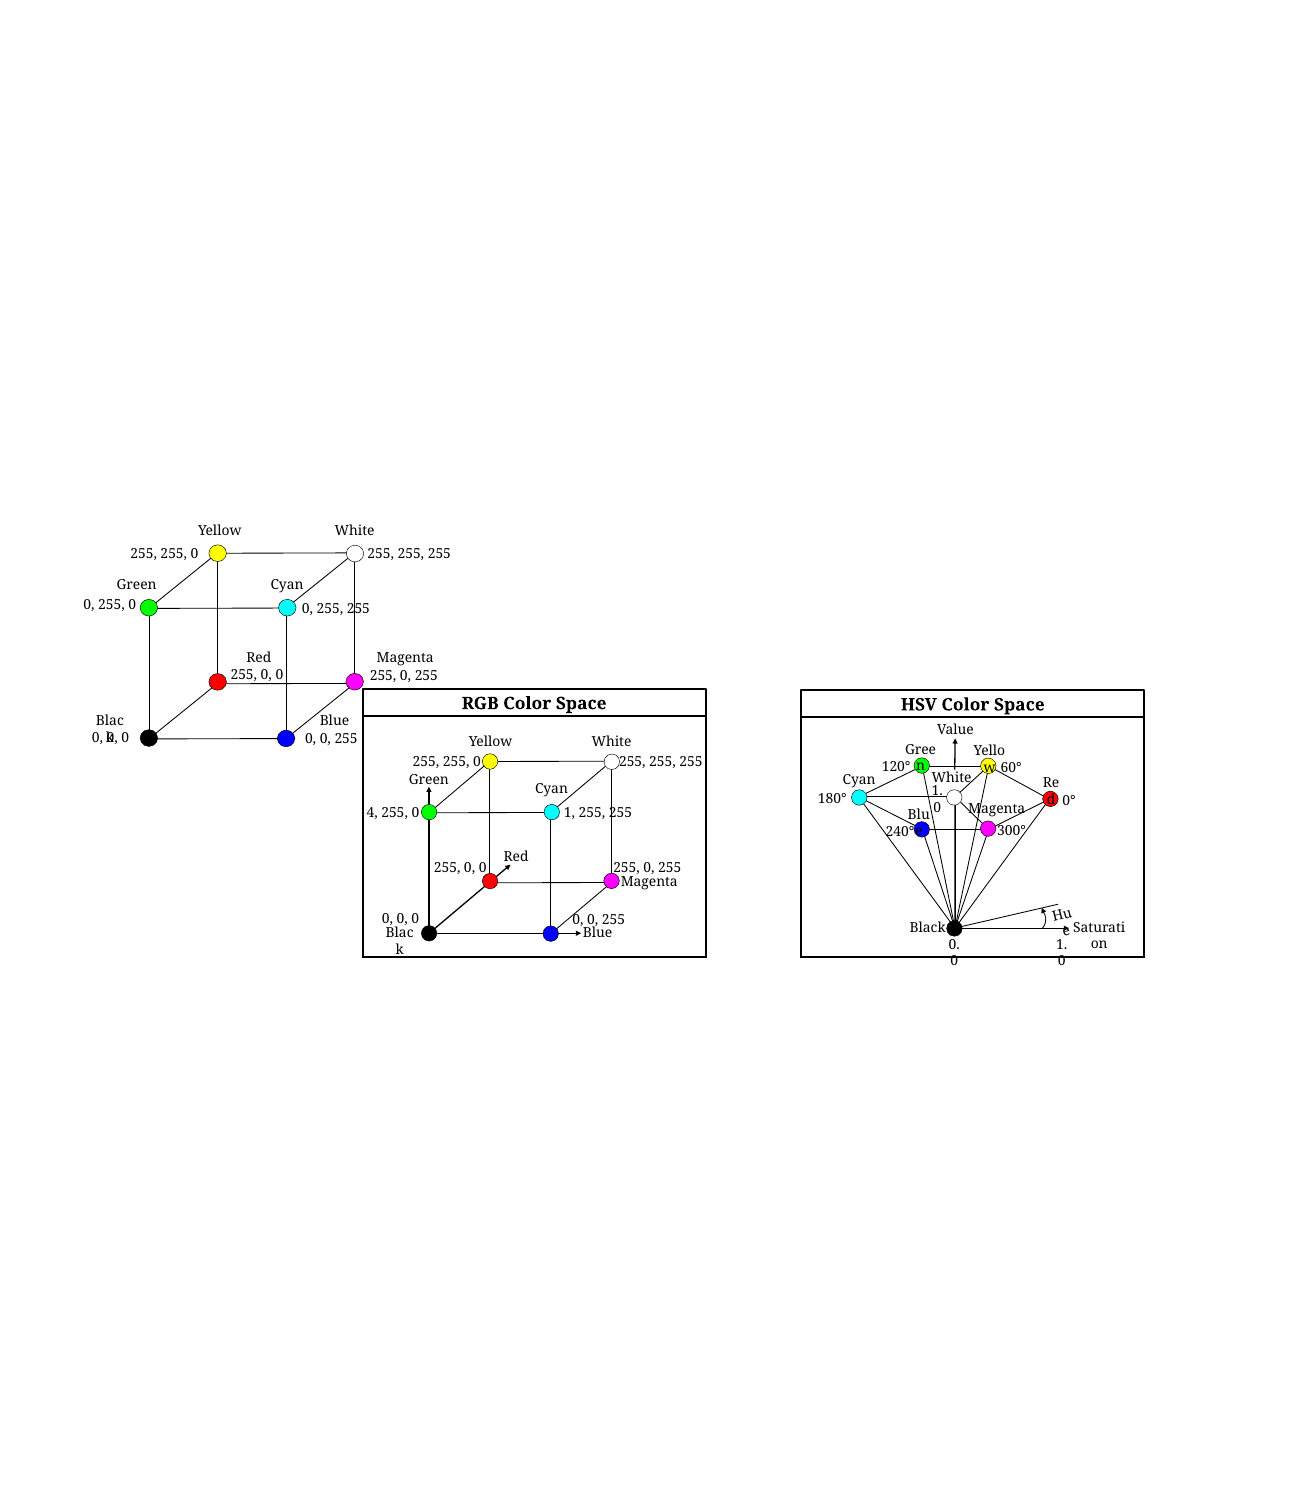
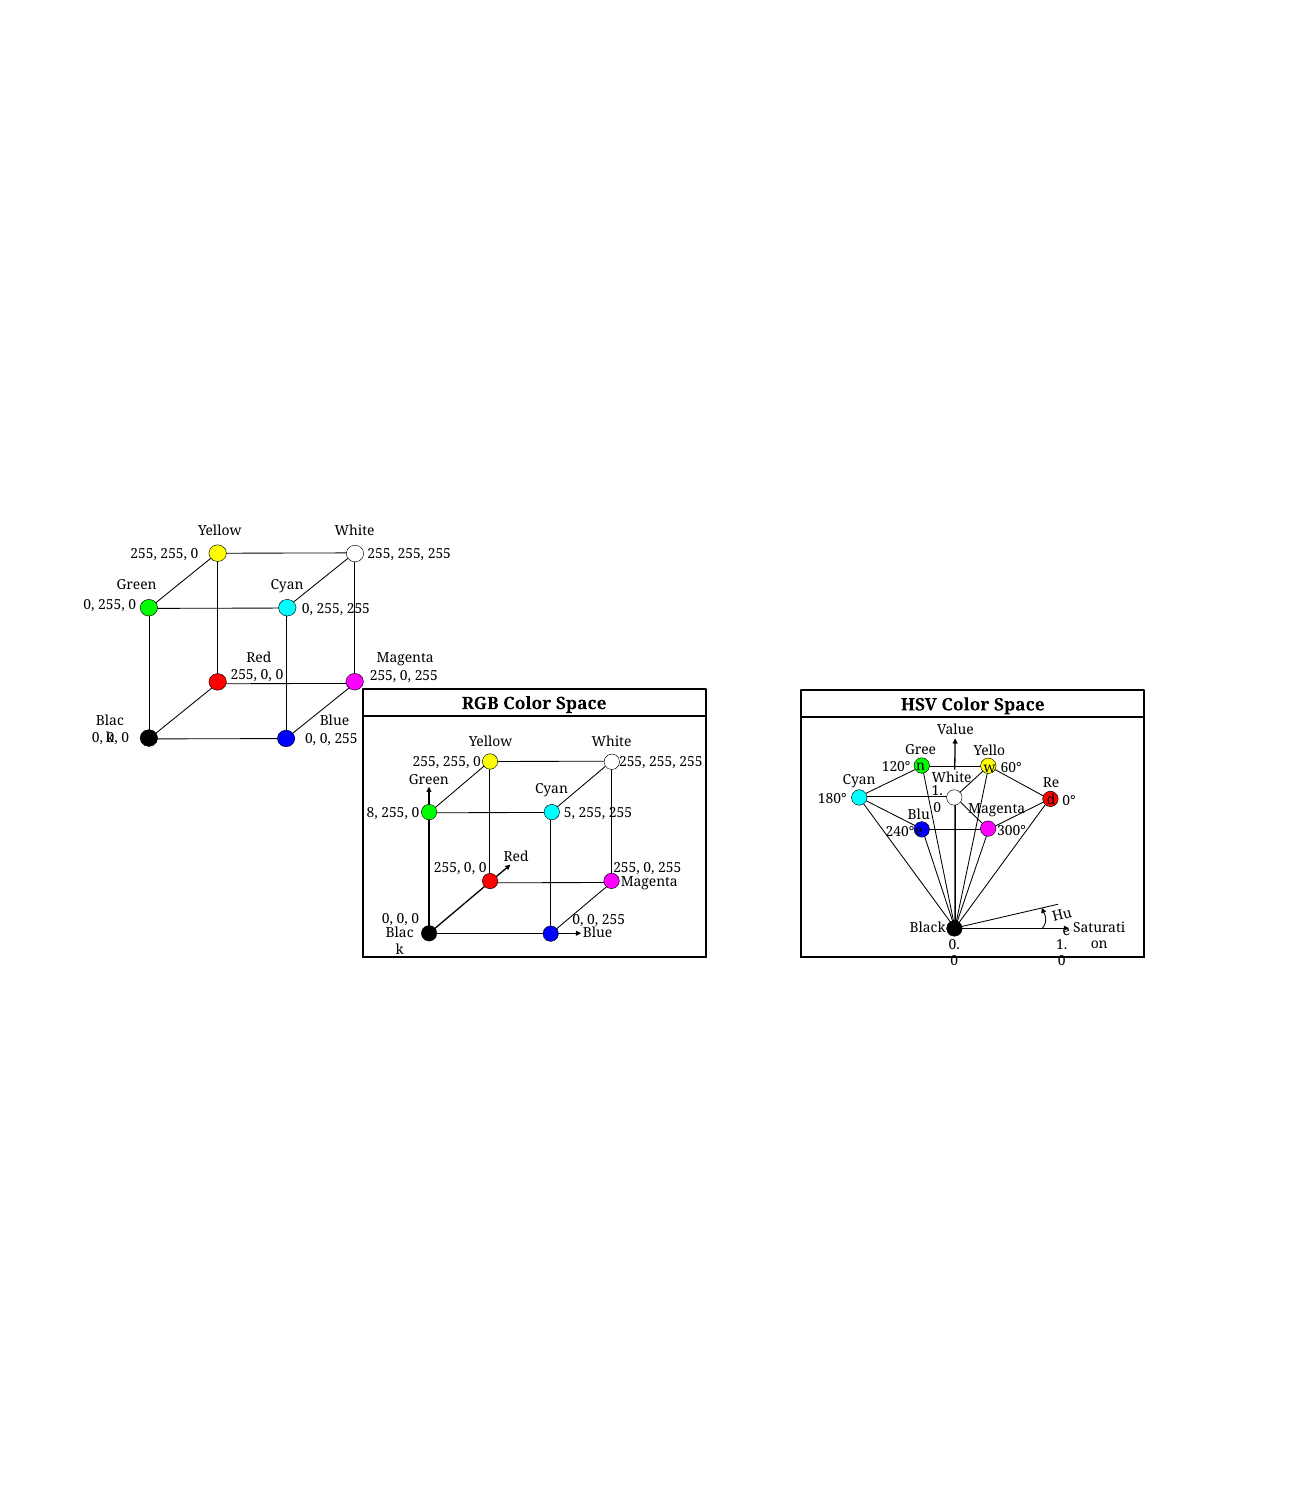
1 at (570, 813): 1 -> 5
4: 4 -> 8
